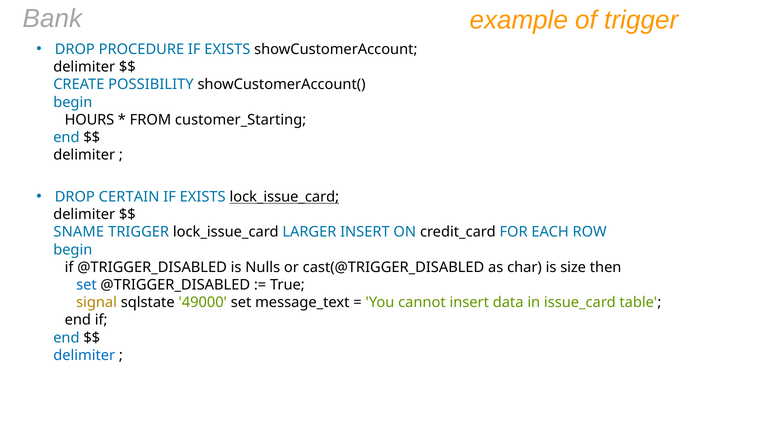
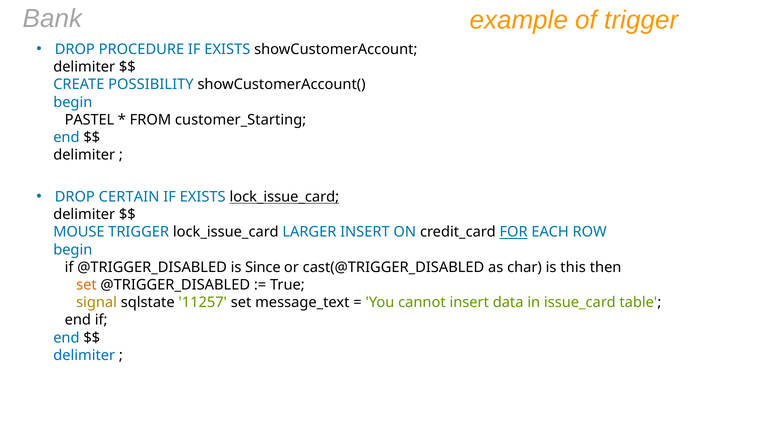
HOURS: HOURS -> PASTEL
SNAME: SNAME -> MOUSE
FOR underline: none -> present
Nulls: Nulls -> Since
size: size -> this
set at (86, 285) colour: blue -> orange
49000: 49000 -> 11257
